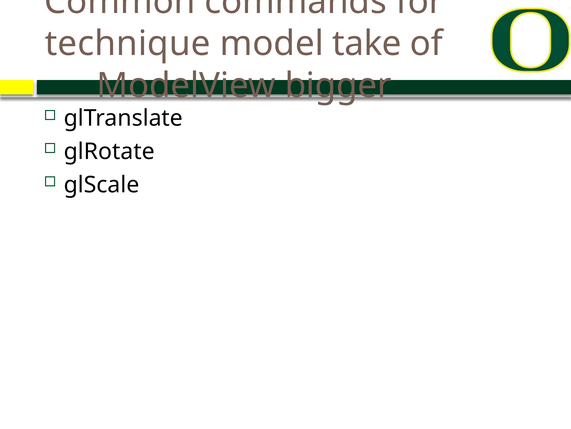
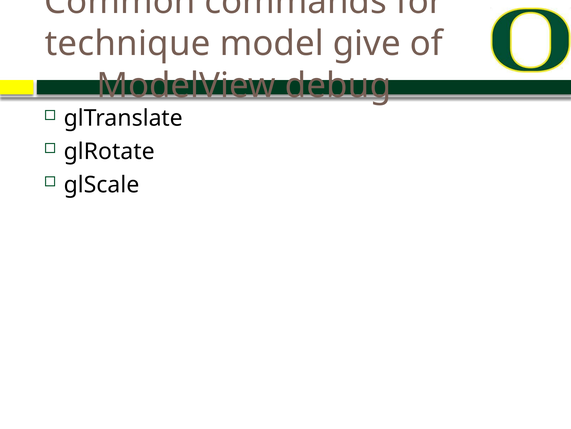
take: take -> give
bigger: bigger -> debug
